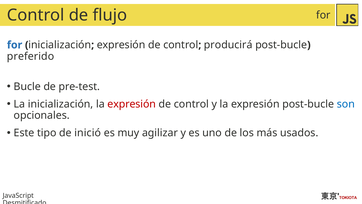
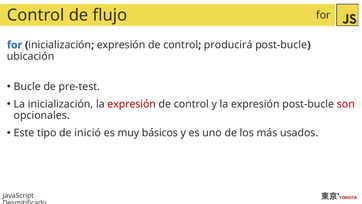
preferido: preferido -> ubicación
son colour: blue -> red
agilizar: agilizar -> básicos
